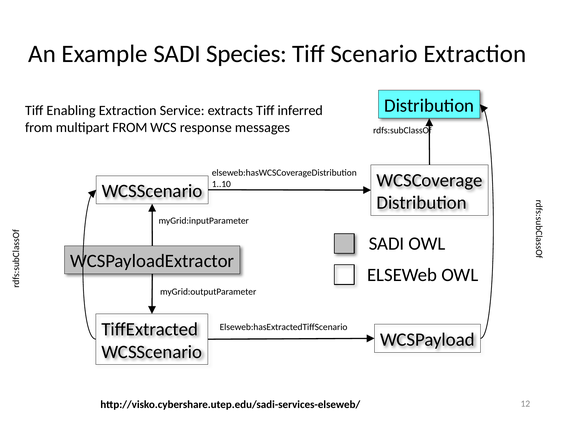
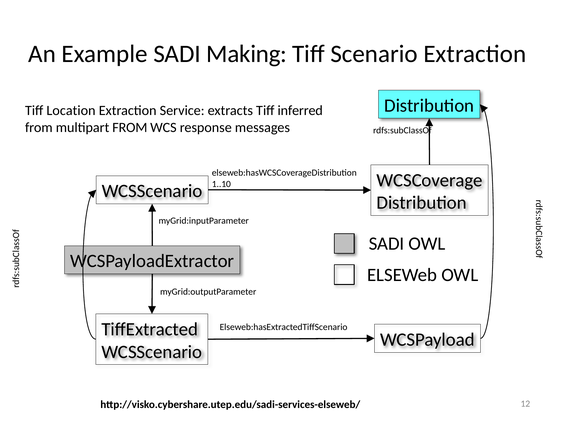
Species: Species -> Making
Enabling: Enabling -> Location
